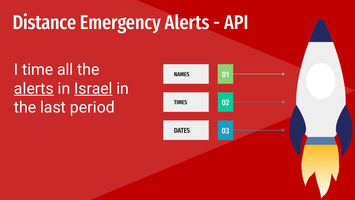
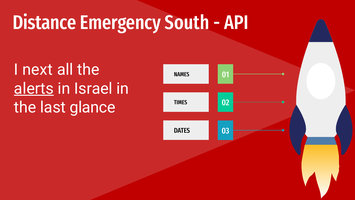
Emergency Alerts: Alerts -> South
time: time -> next
Israel underline: present -> none
period: period -> glance
